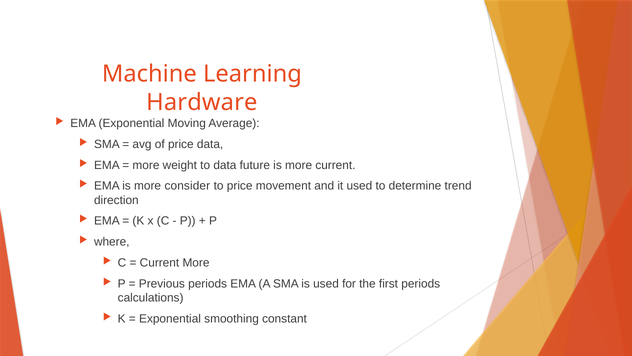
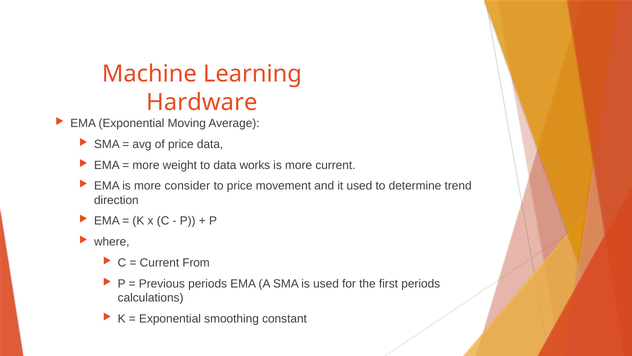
future: future -> works
Current More: More -> From
